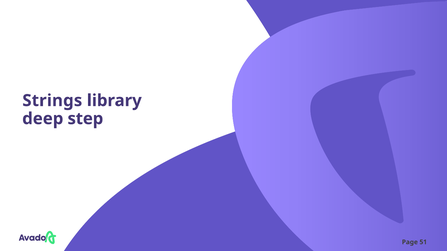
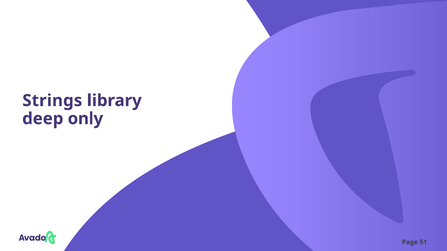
step: step -> only
